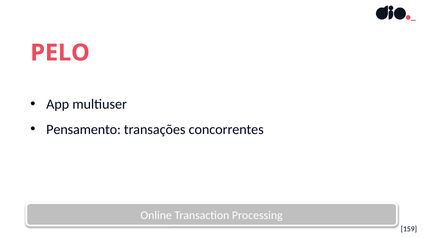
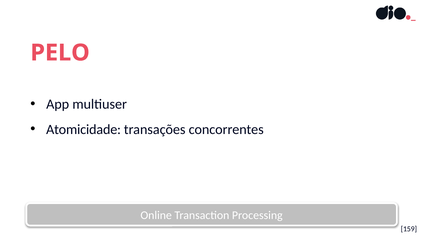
Pensamento: Pensamento -> Atomicidade
